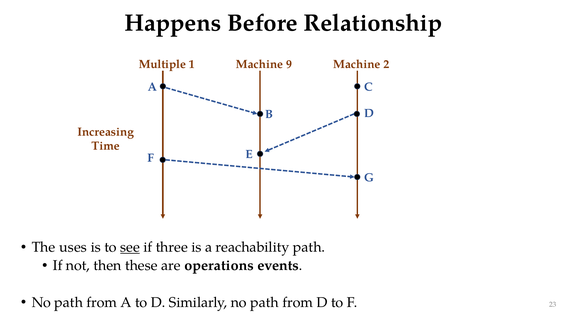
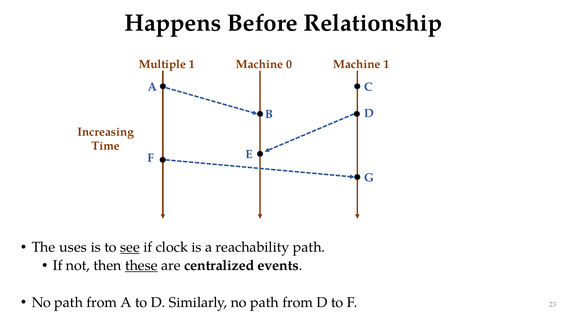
9: 9 -> 0
Machine 2: 2 -> 1
three: three -> clock
these underline: none -> present
operations: operations -> centralized
